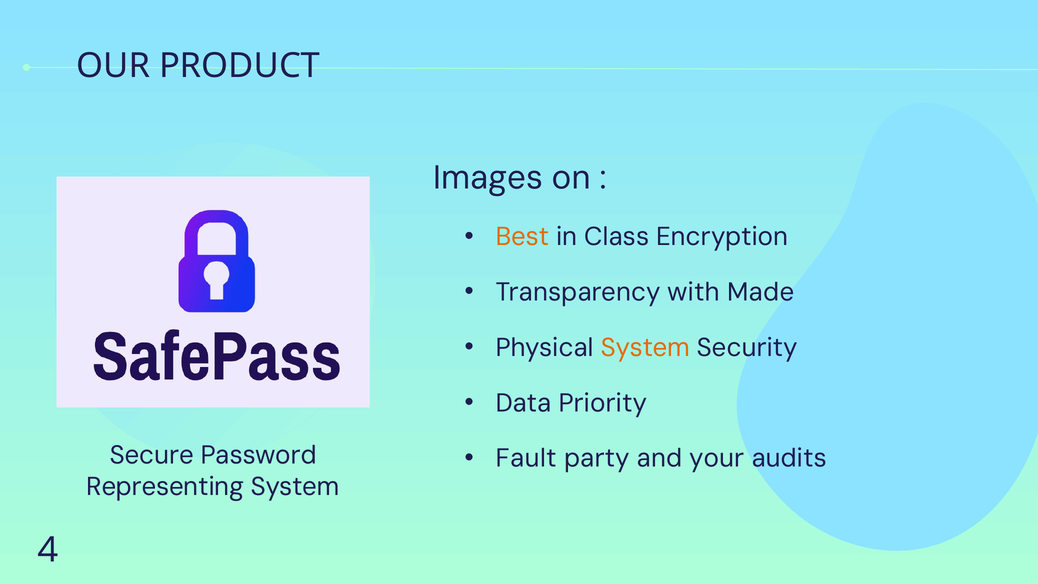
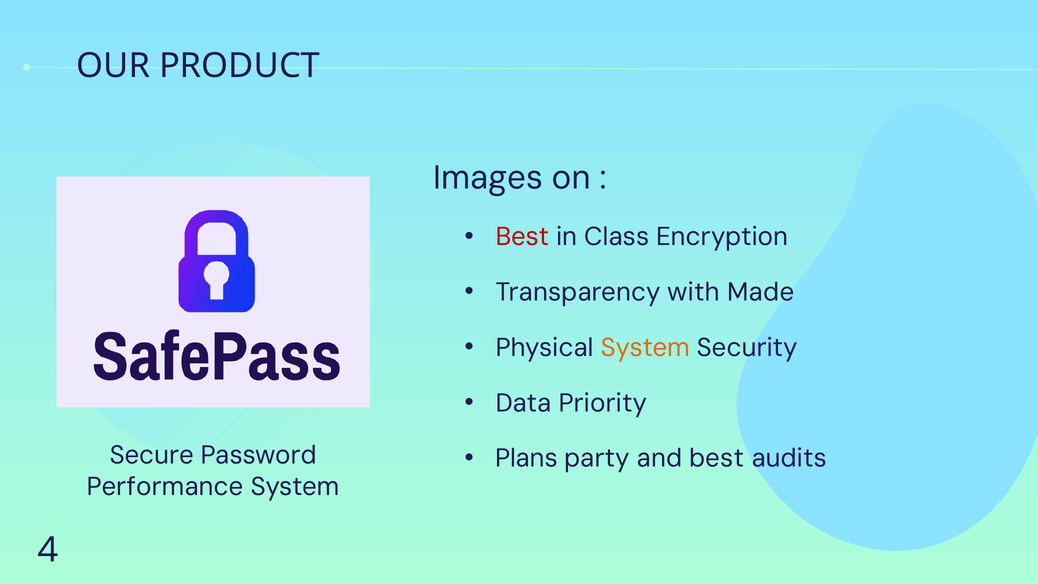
Best at (522, 237) colour: orange -> red
Fault: Fault -> Plans
and your: your -> best
Representing: Representing -> Performance
